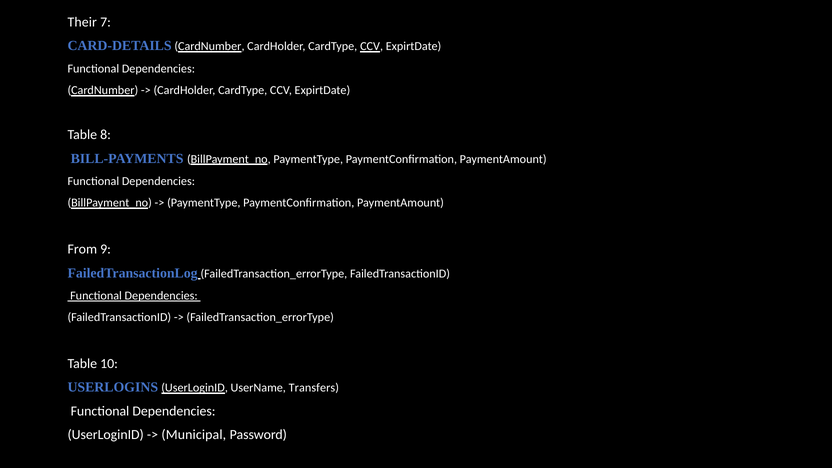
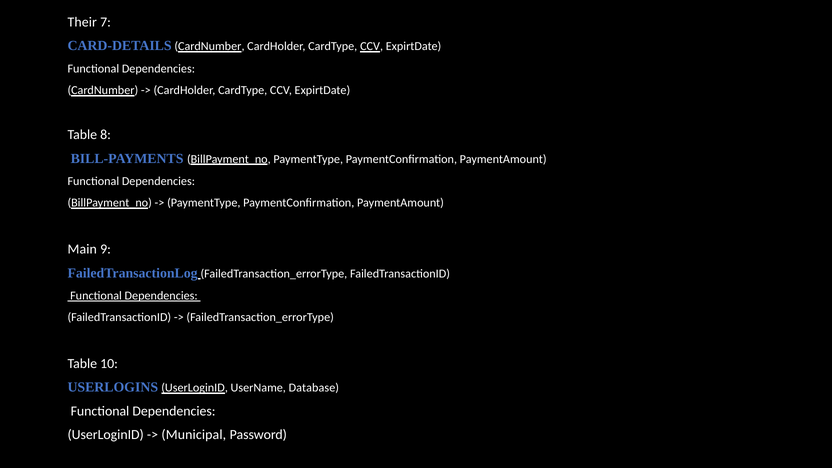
From: From -> Main
Transfers: Transfers -> Database
